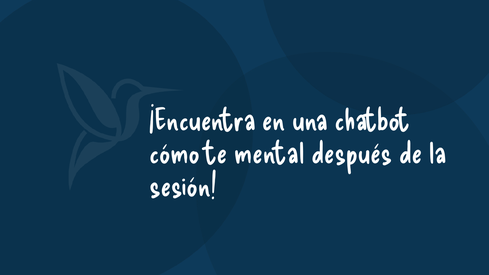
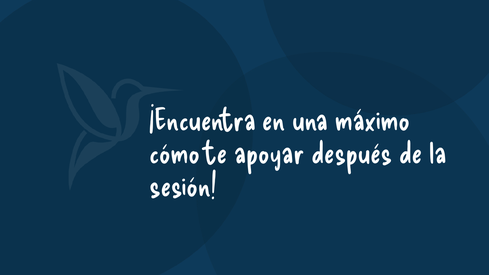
chatbot: chatbot -> máximo
mental: mental -> apoyar
